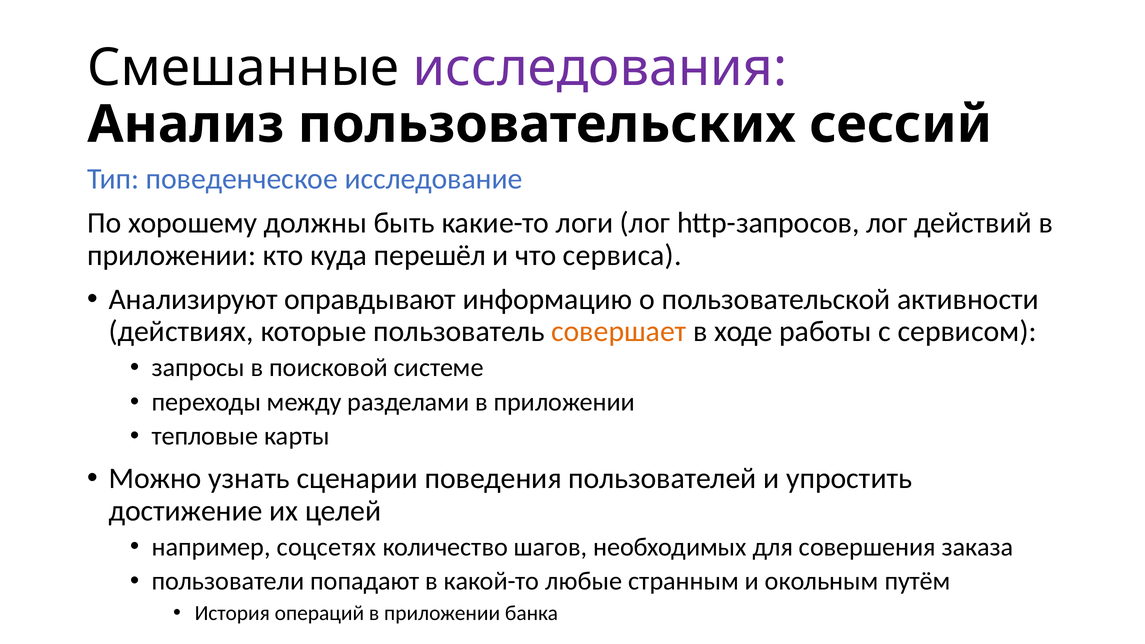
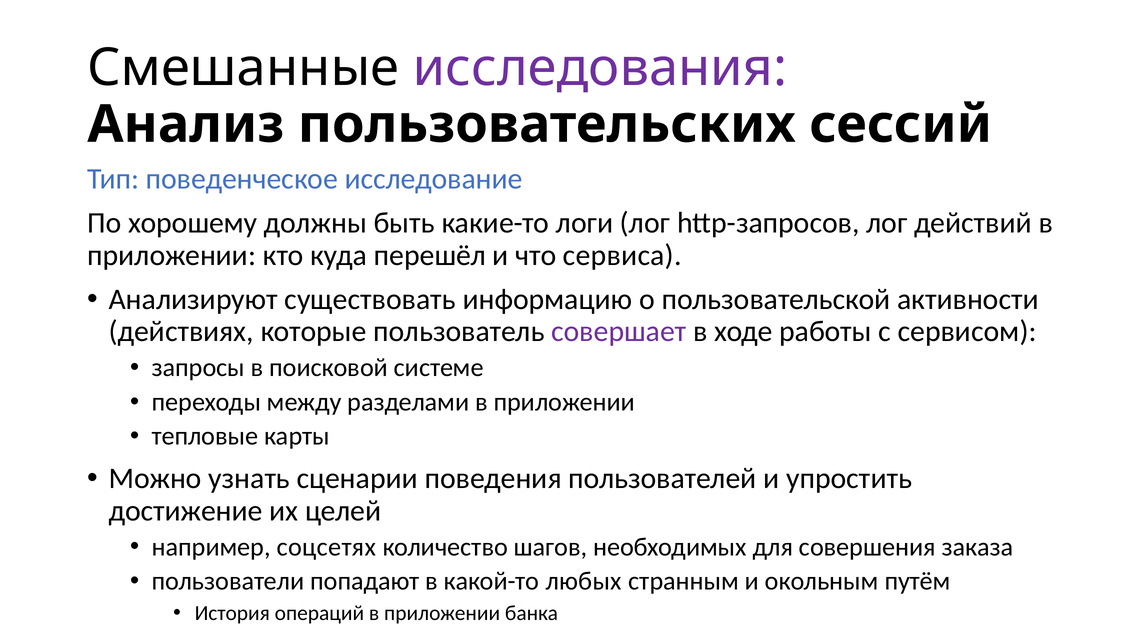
оправдывают: оправдывают -> существовать
совершает colour: orange -> purple
любые: любые -> любых
